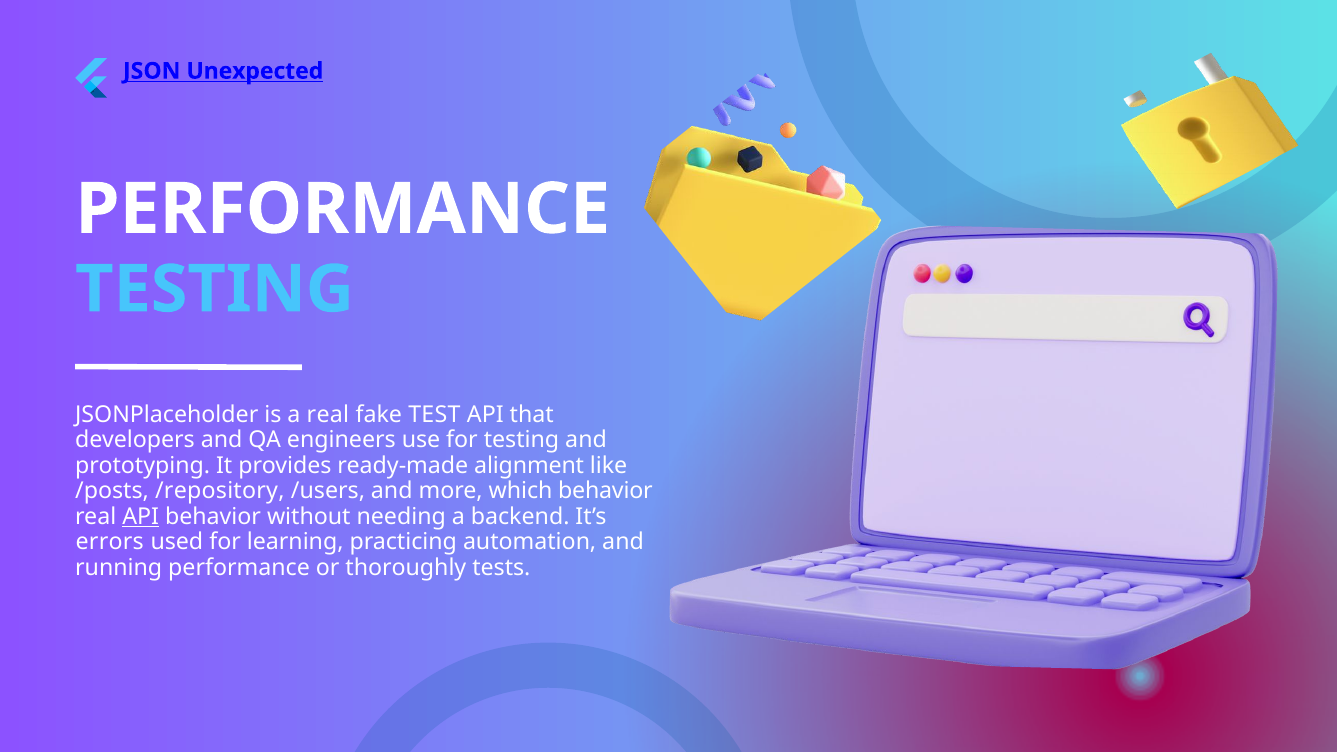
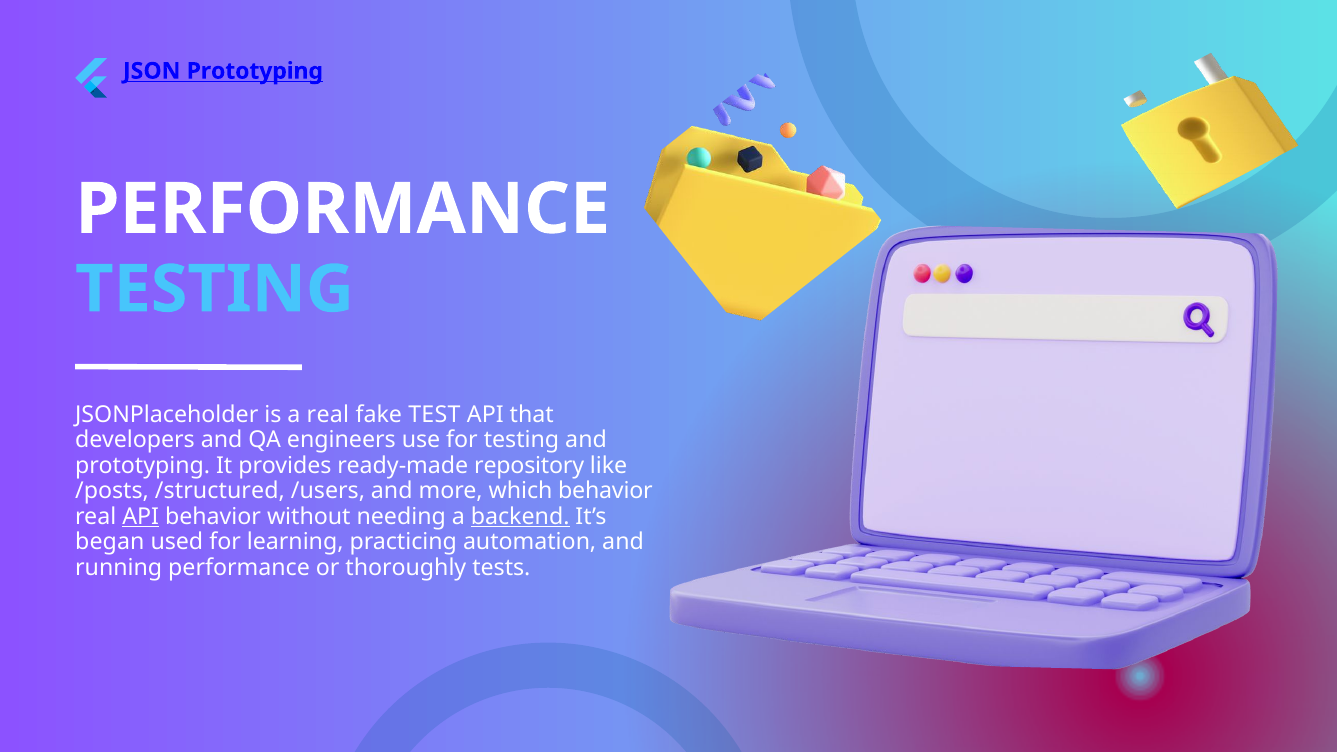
JSON Unexpected: Unexpected -> Prototyping
alignment: alignment -> repository
/repository: /repository -> /structured
backend underline: none -> present
errors: errors -> began
